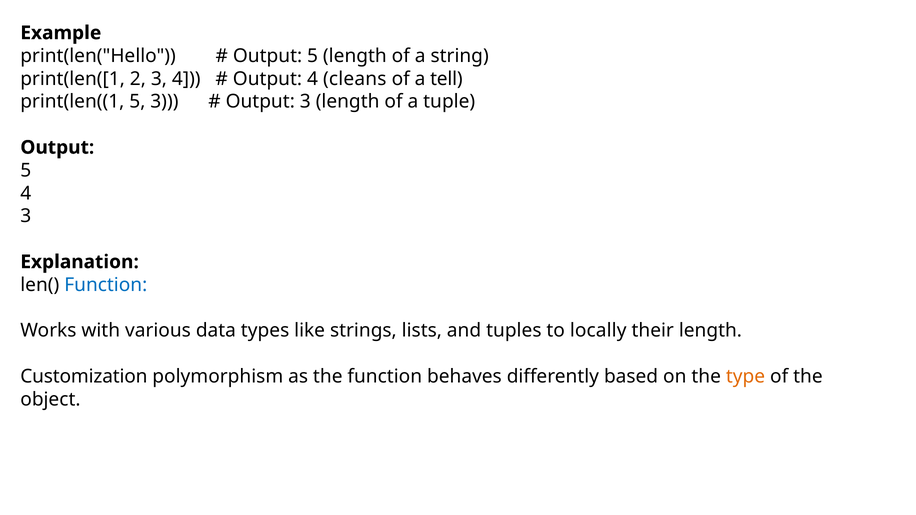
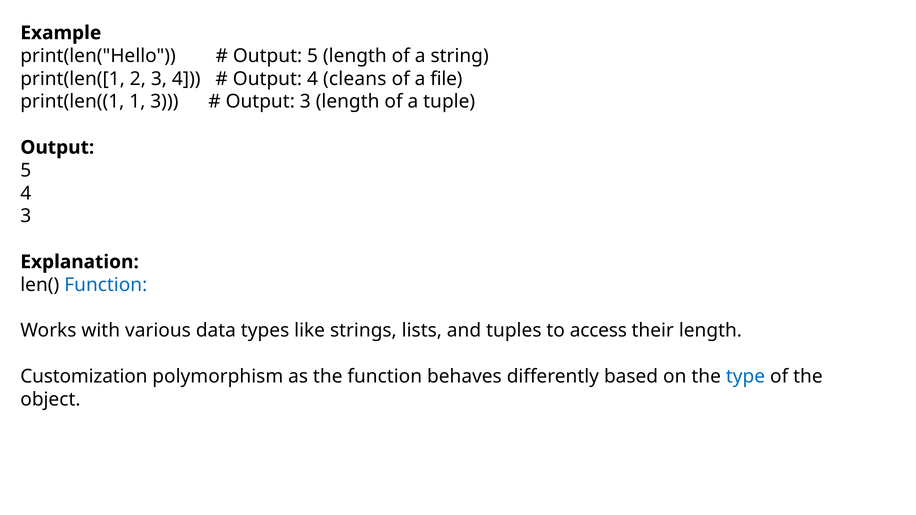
tell: tell -> file
print(len((1 5: 5 -> 1
locally: locally -> access
type colour: orange -> blue
